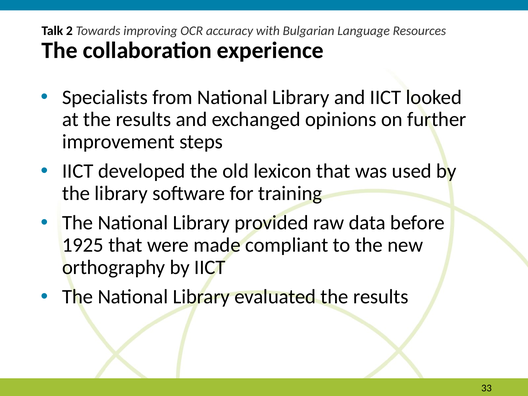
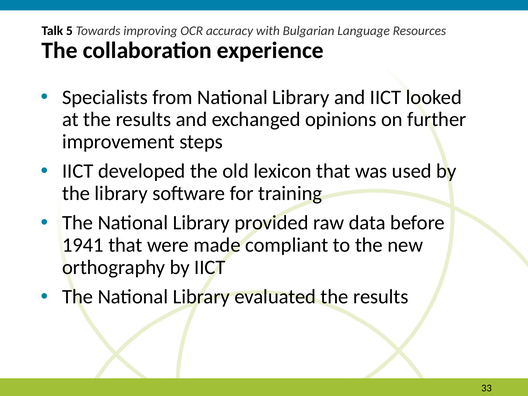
2: 2 -> 5
1925: 1925 -> 1941
